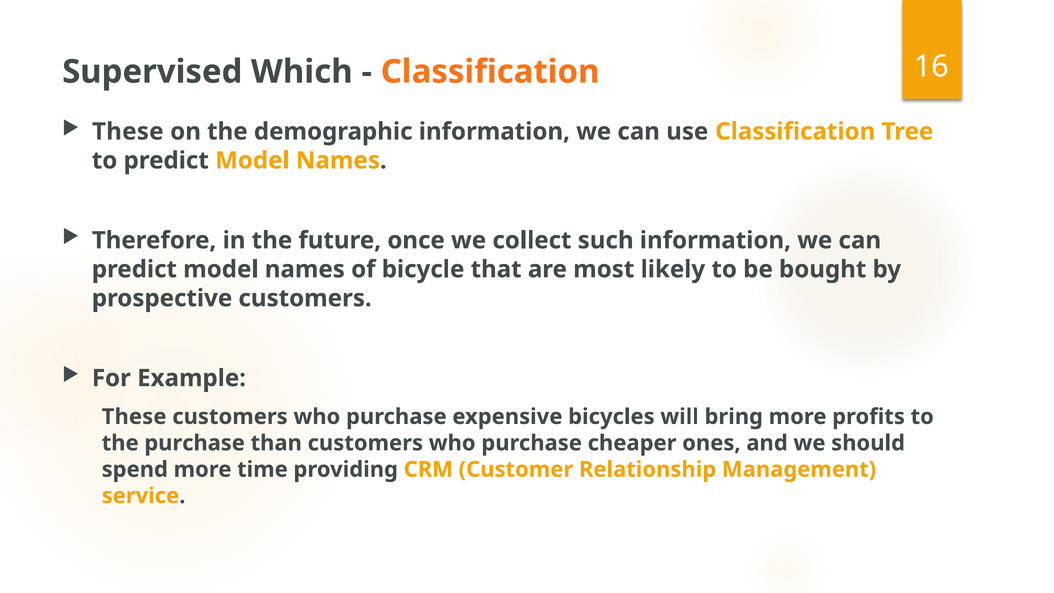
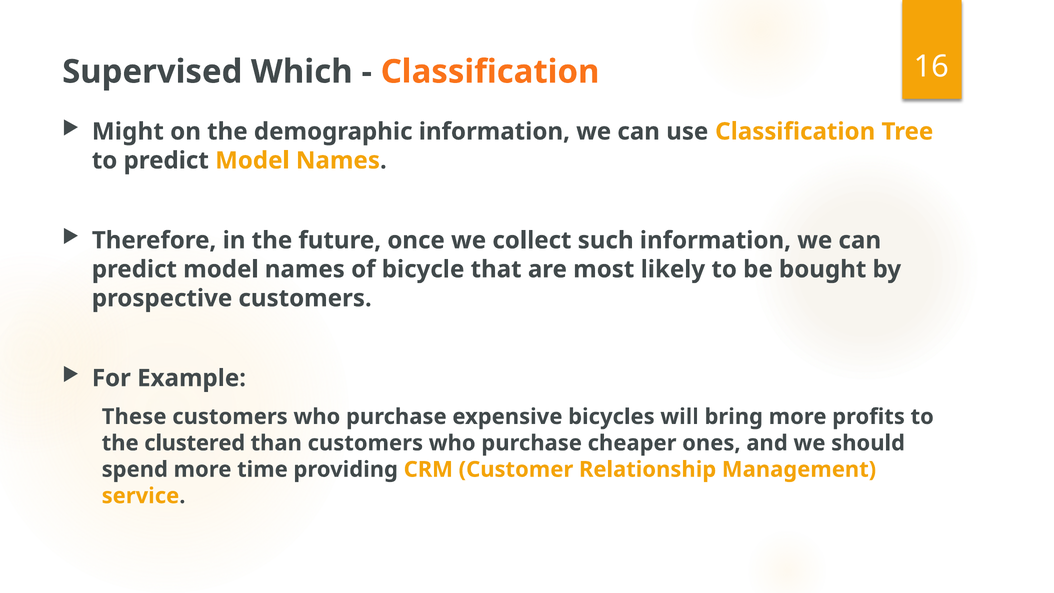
These at (128, 132): These -> Might
the purchase: purchase -> clustered
